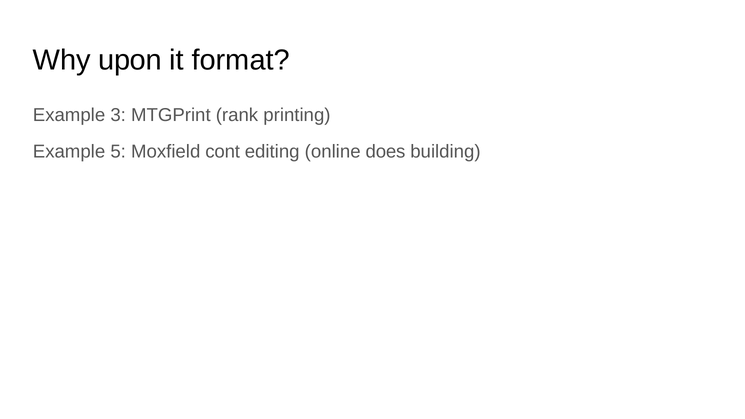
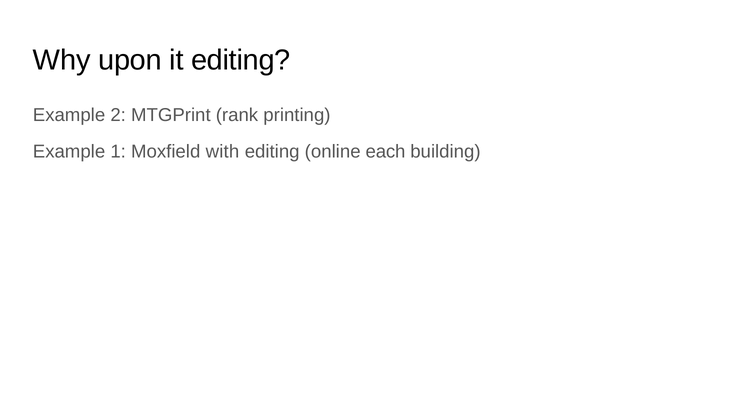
it format: format -> editing
3: 3 -> 2
5: 5 -> 1
cont: cont -> with
does: does -> each
